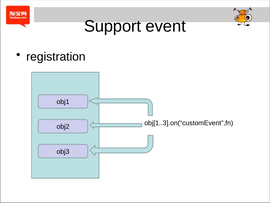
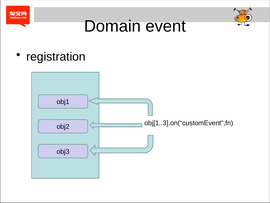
Support: Support -> Domain
